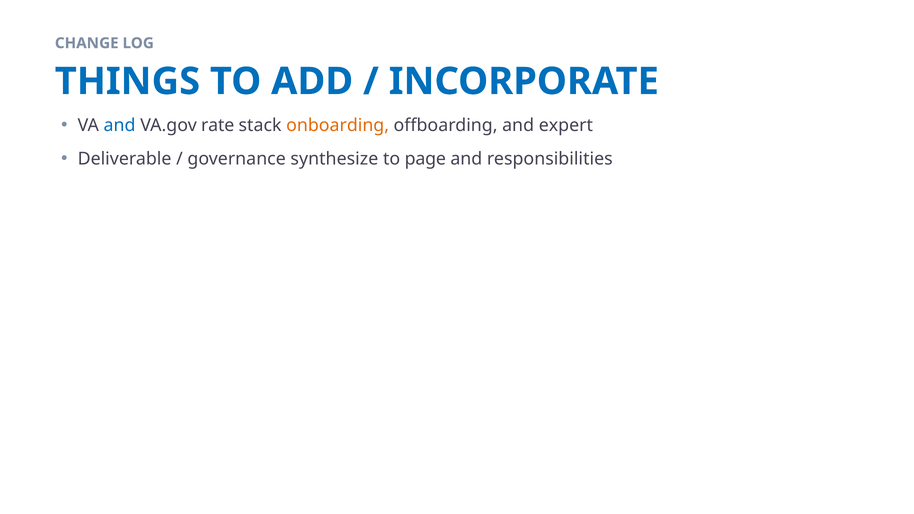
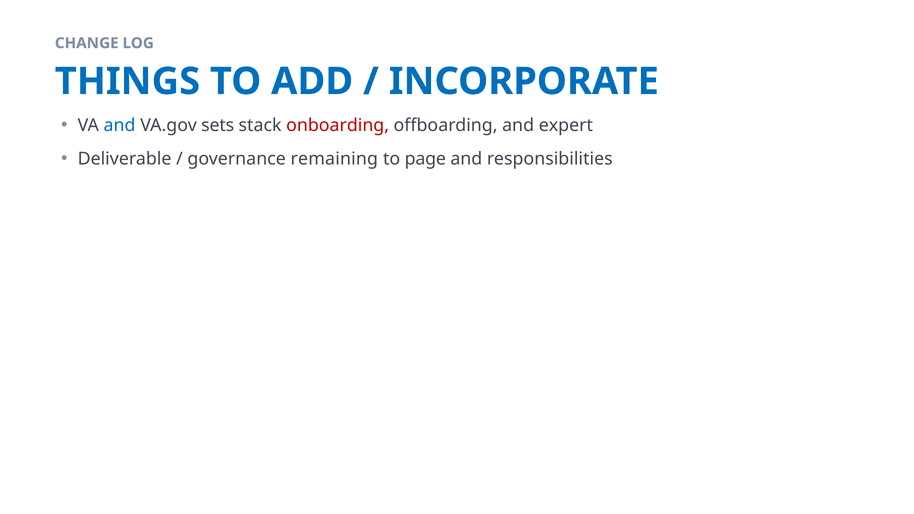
rate: rate -> sets
onboarding colour: orange -> red
synthesize: synthesize -> remaining
